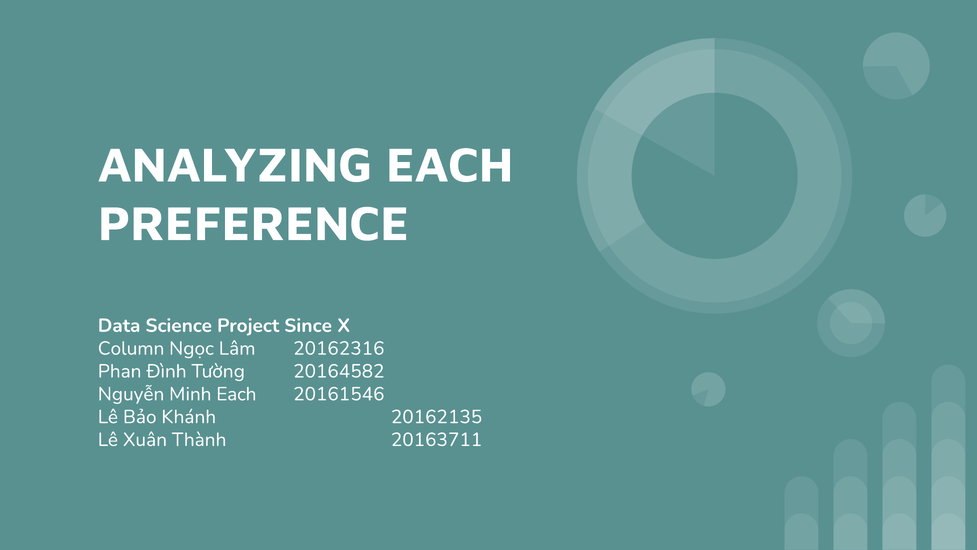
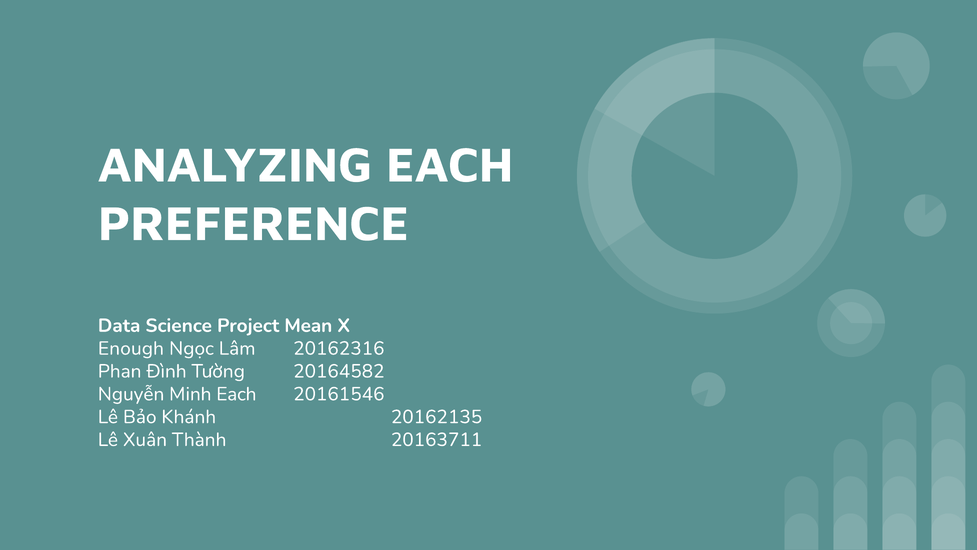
Since: Since -> Mean
Column: Column -> Enough
